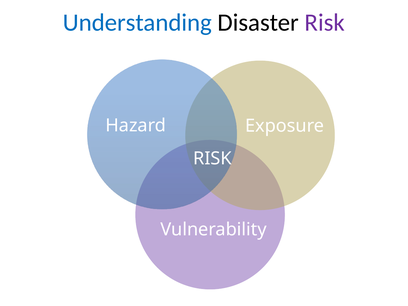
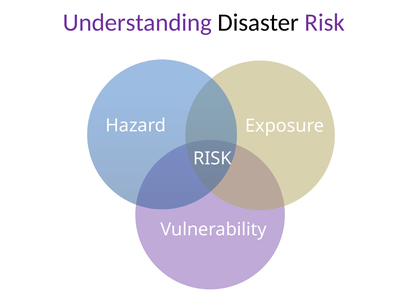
Understanding colour: blue -> purple
